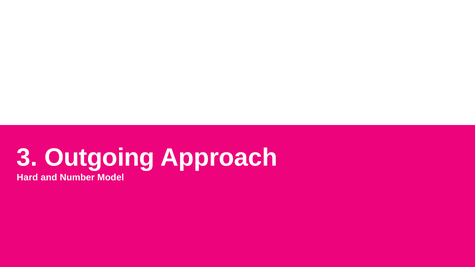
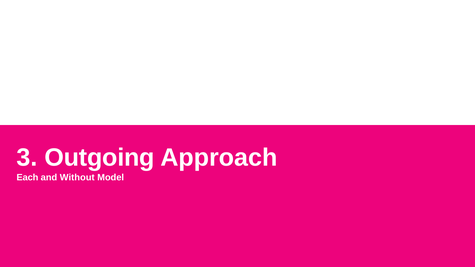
Hard: Hard -> Each
Number: Number -> Without
